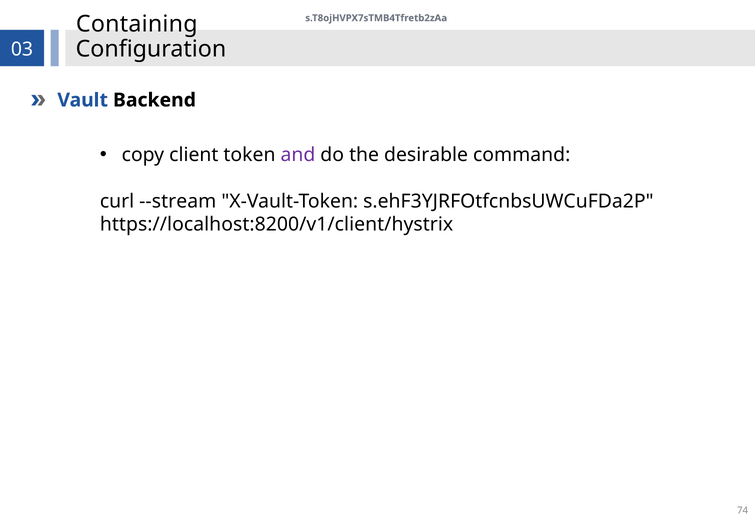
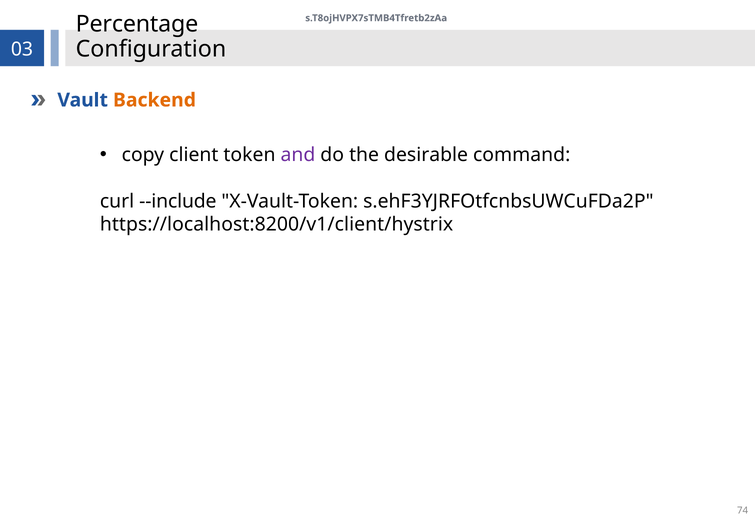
Containing: Containing -> Percentage
Backend colour: black -> orange
--stream: --stream -> --include
